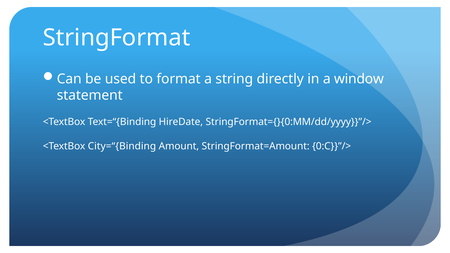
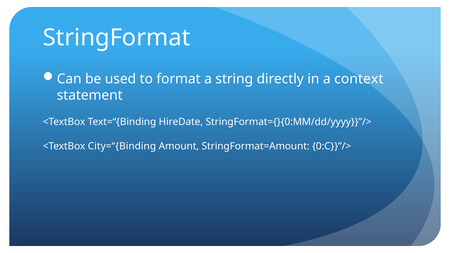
window: window -> context
